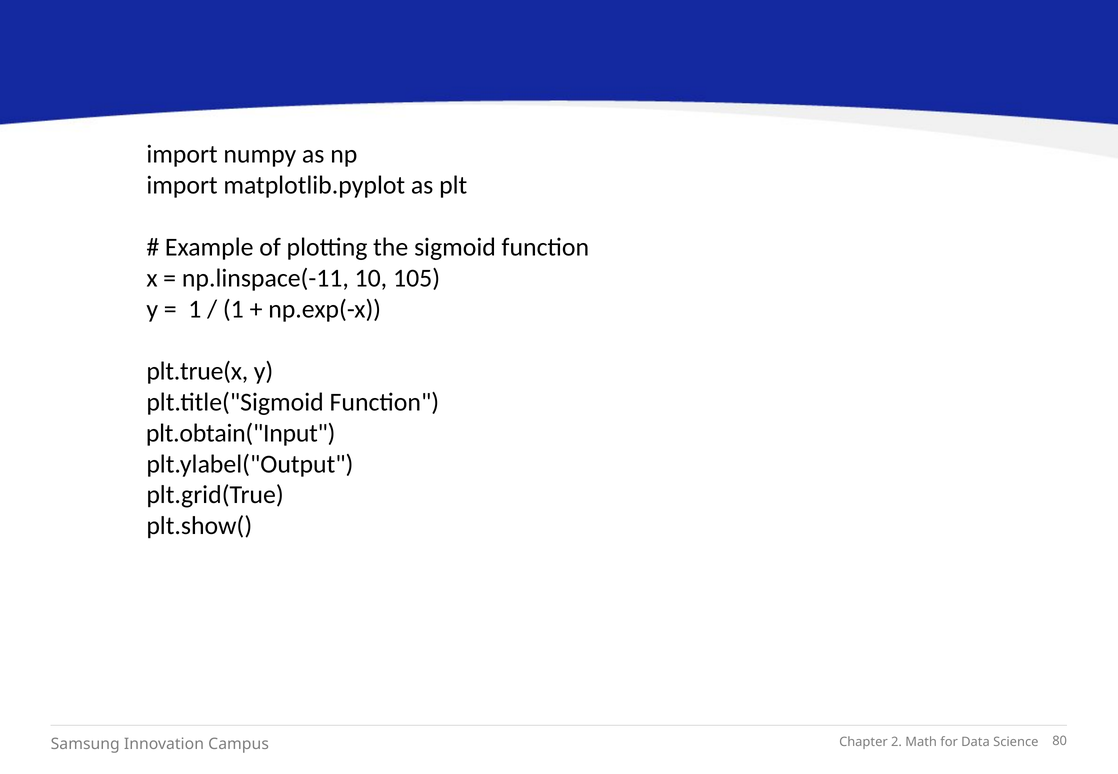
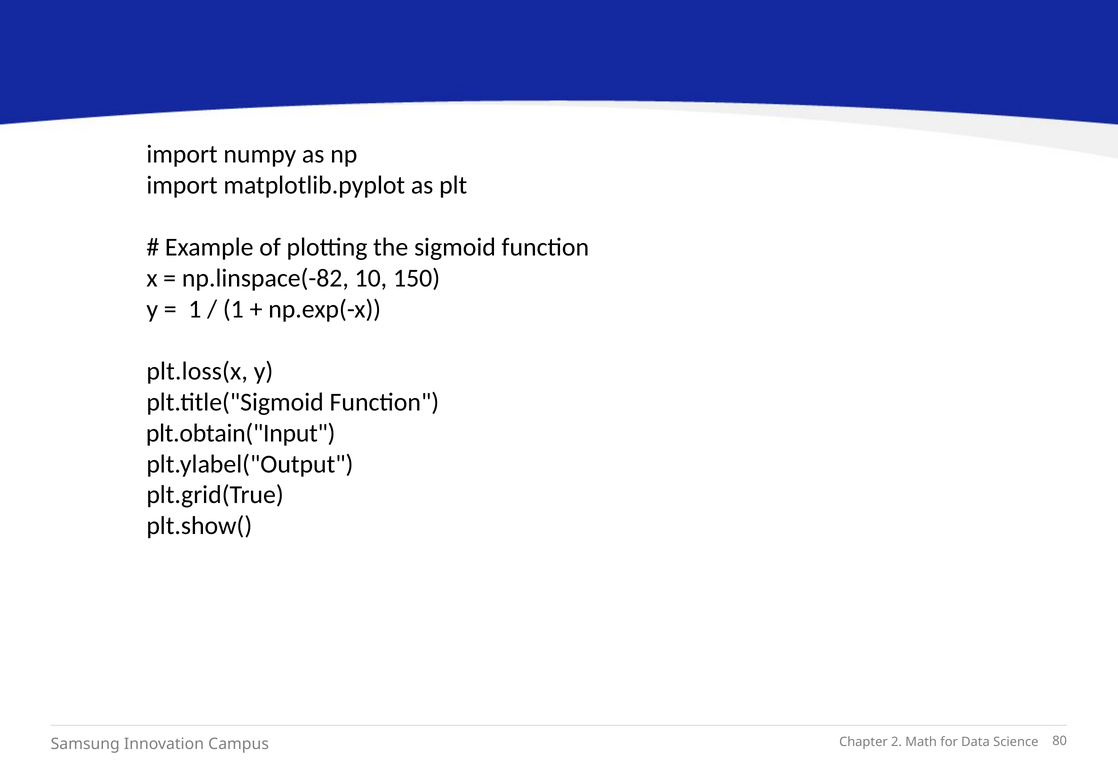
np.linspace(-11: np.linspace(-11 -> np.linspace(-82
105: 105 -> 150
plt.true(x: plt.true(x -> plt.loss(x
